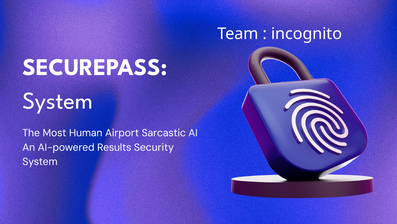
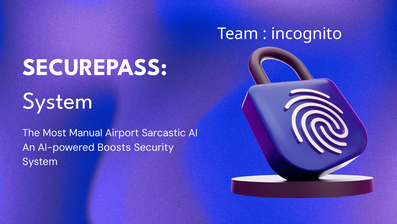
Human: Human -> Manual
Results: Results -> Boosts
